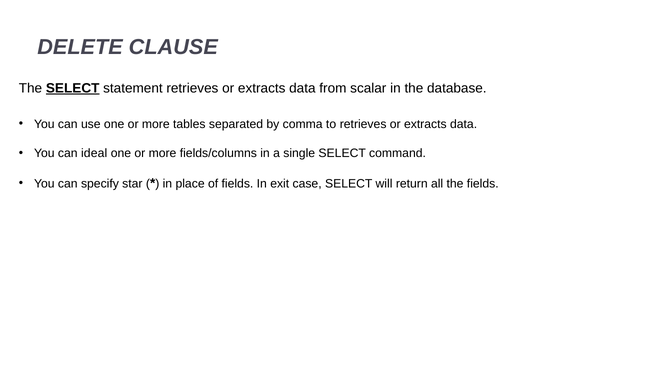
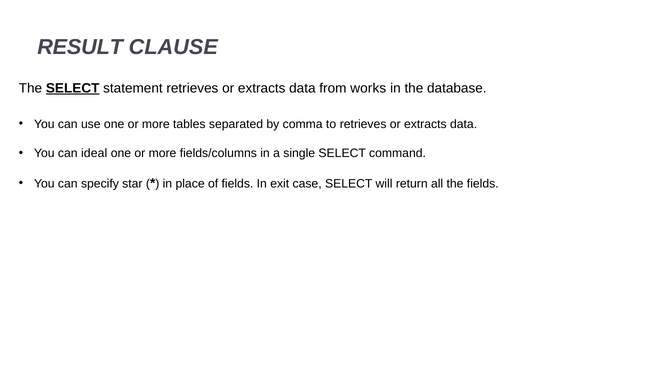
DELETE: DELETE -> RESULT
scalar: scalar -> works
